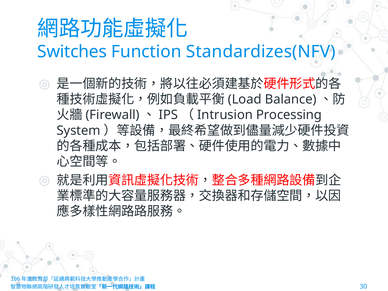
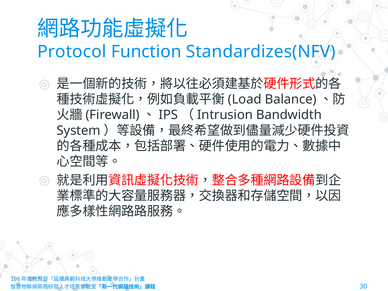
Switches: Switches -> Protocol
Processing: Processing -> Bandwidth
